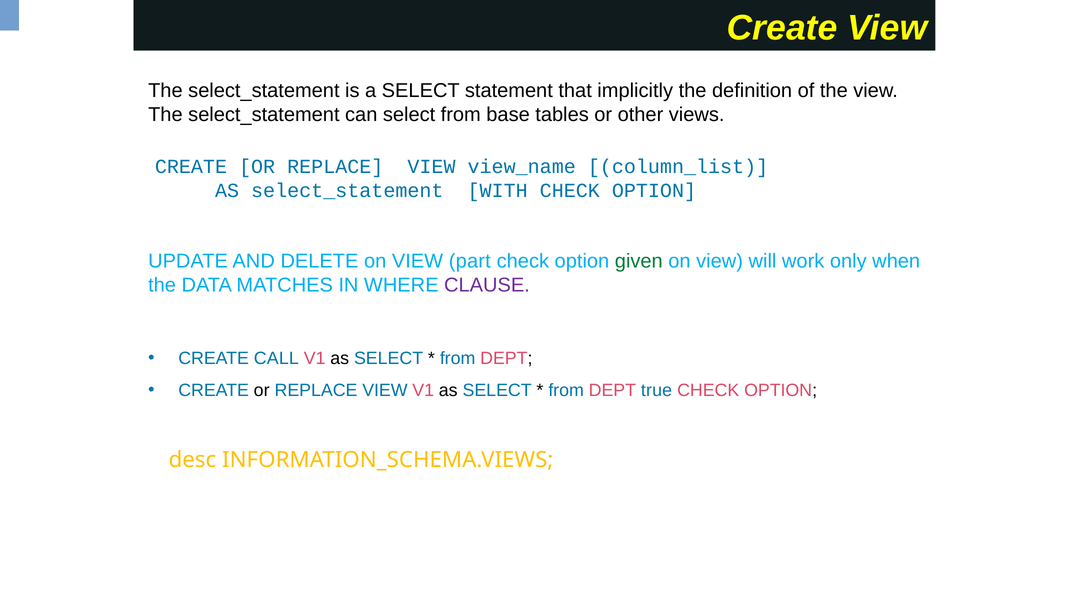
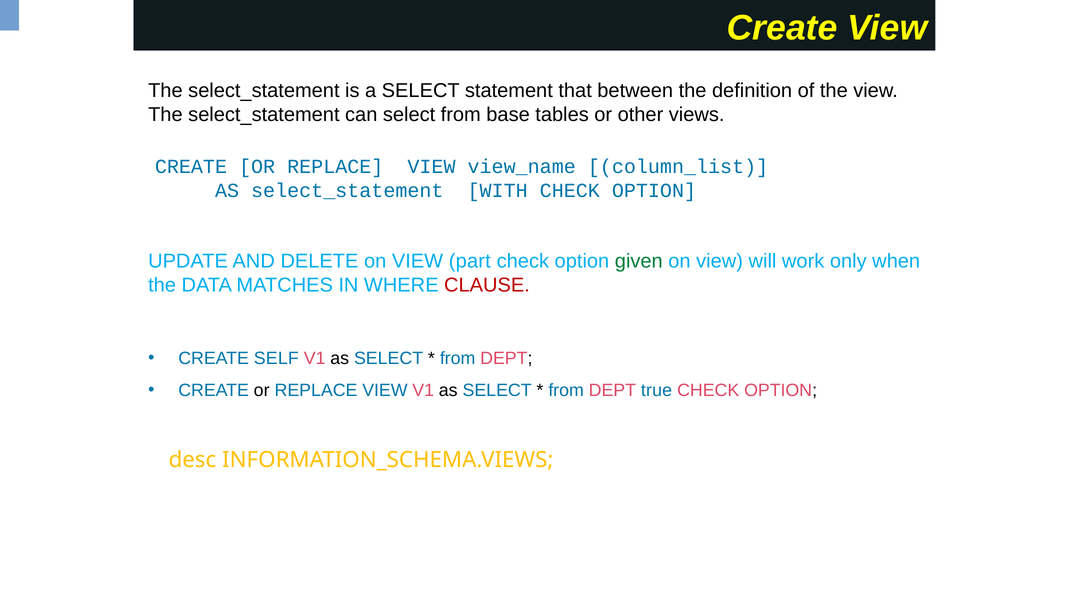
implicitly: implicitly -> between
CLAUSE colour: purple -> red
CALL: CALL -> SELF
